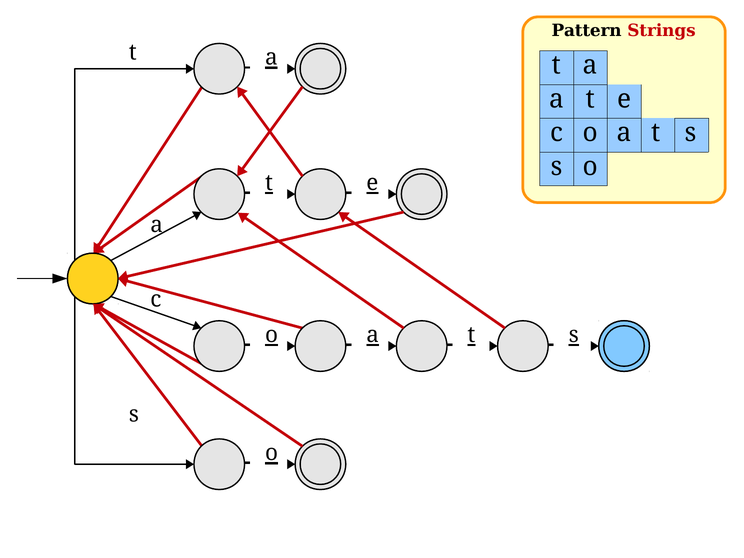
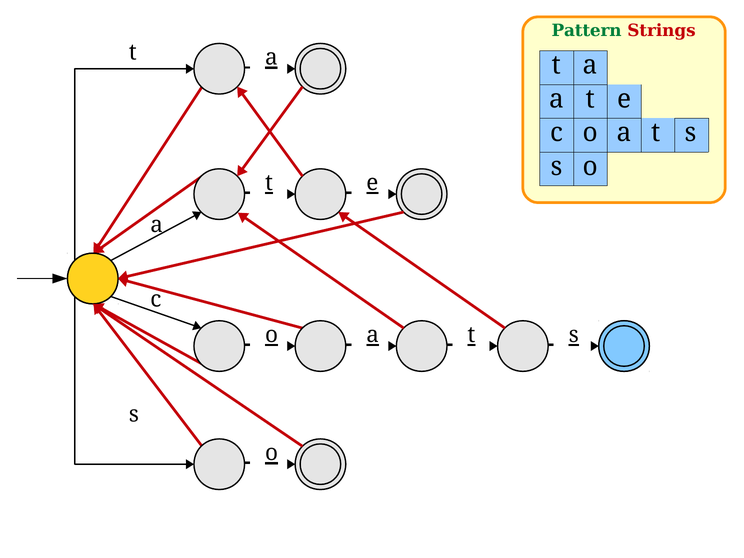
Pattern colour: black -> green
